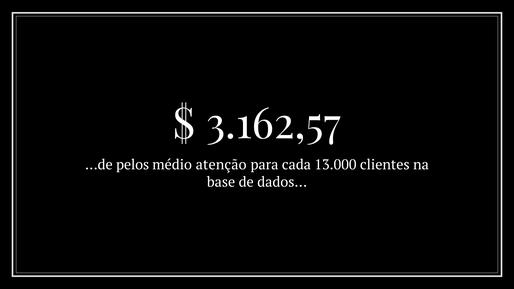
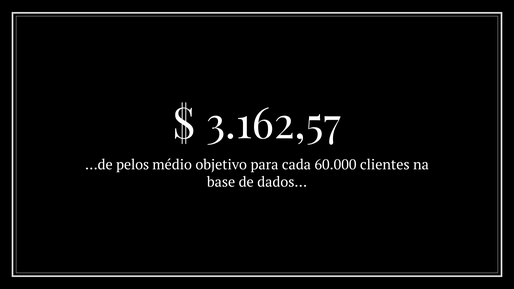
atenção: atenção -> objetivo
13.000: 13.000 -> 60.000
